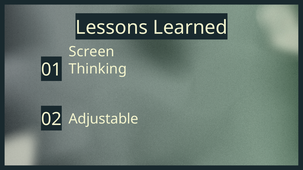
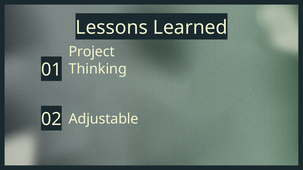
Screen: Screen -> Project
